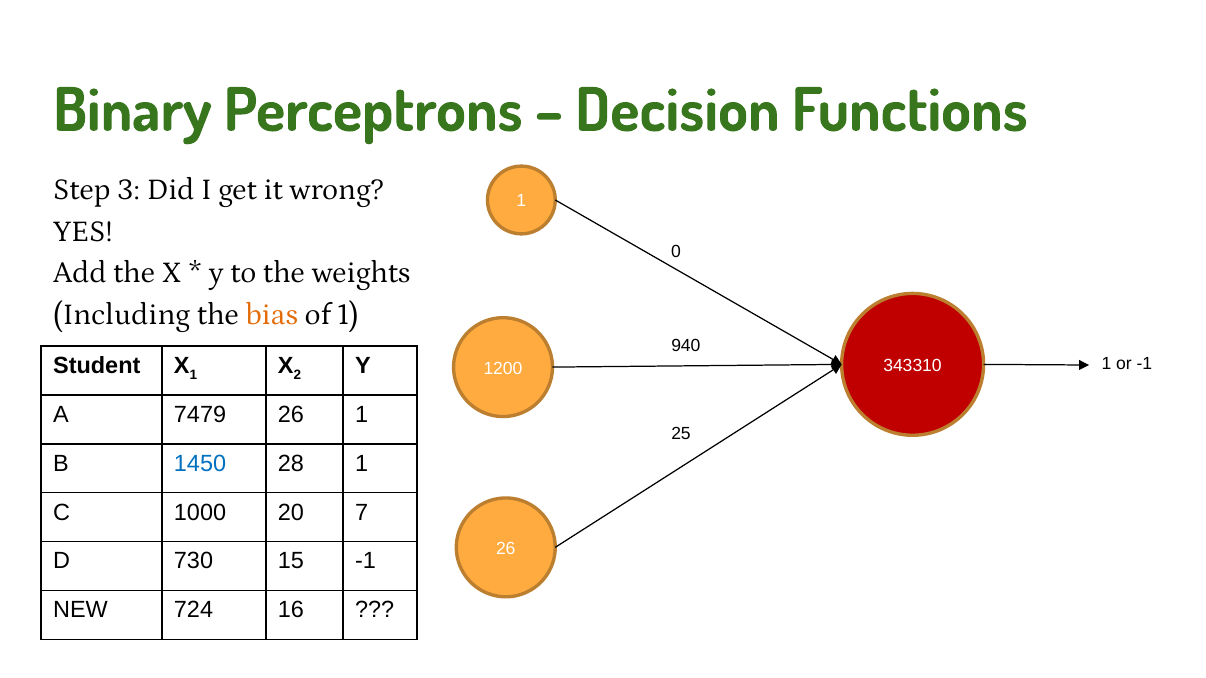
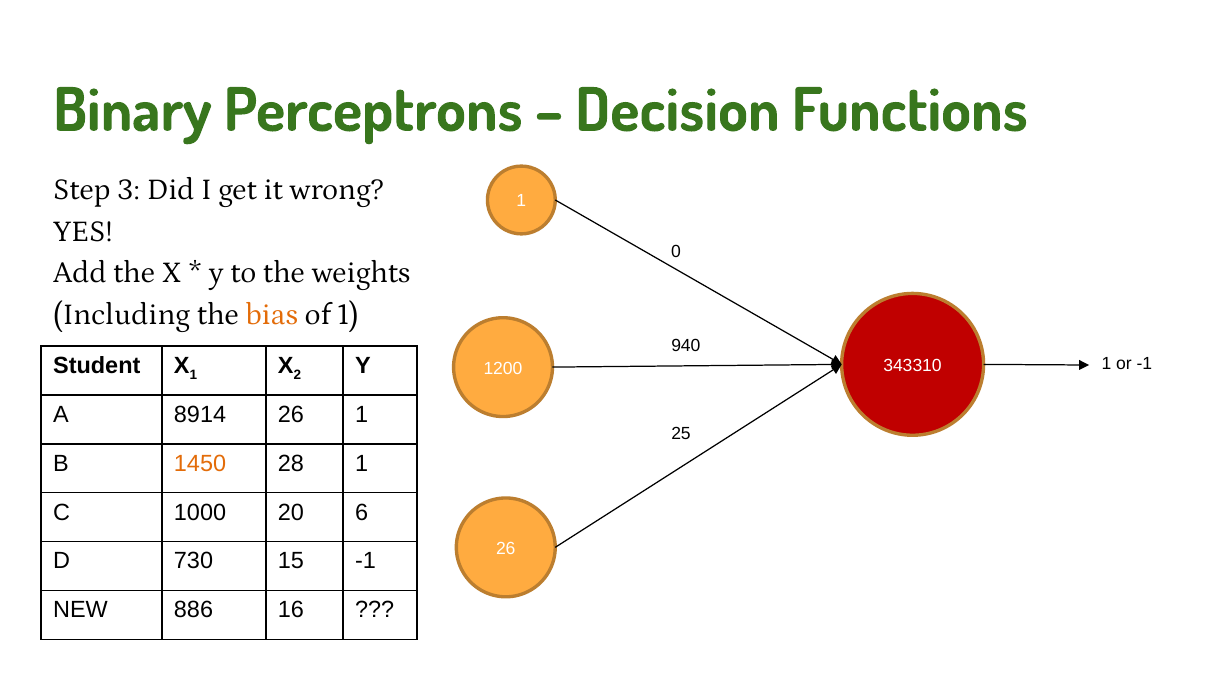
7479: 7479 -> 8914
1450 colour: blue -> orange
7: 7 -> 6
724: 724 -> 886
